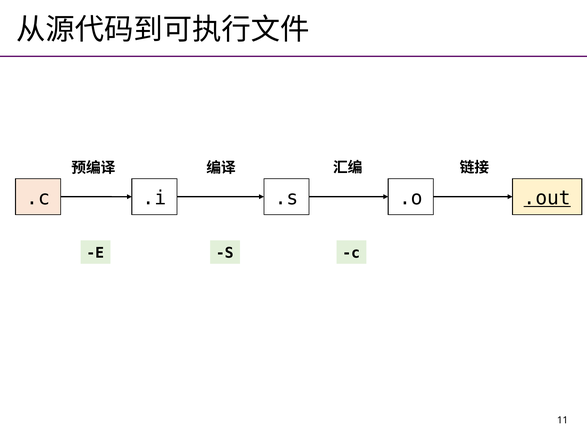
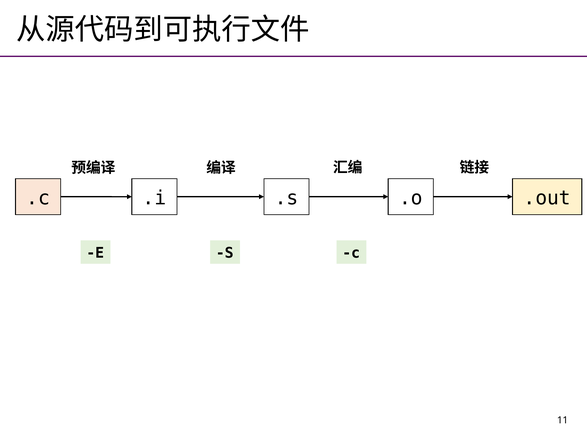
.out underline: present -> none
